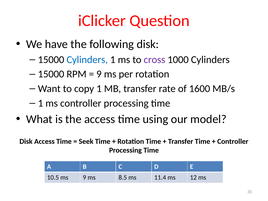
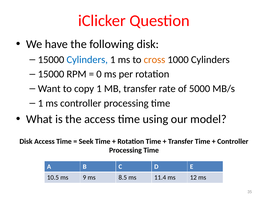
cross colour: purple -> orange
9 at (99, 74): 9 -> 0
1600: 1600 -> 5000
